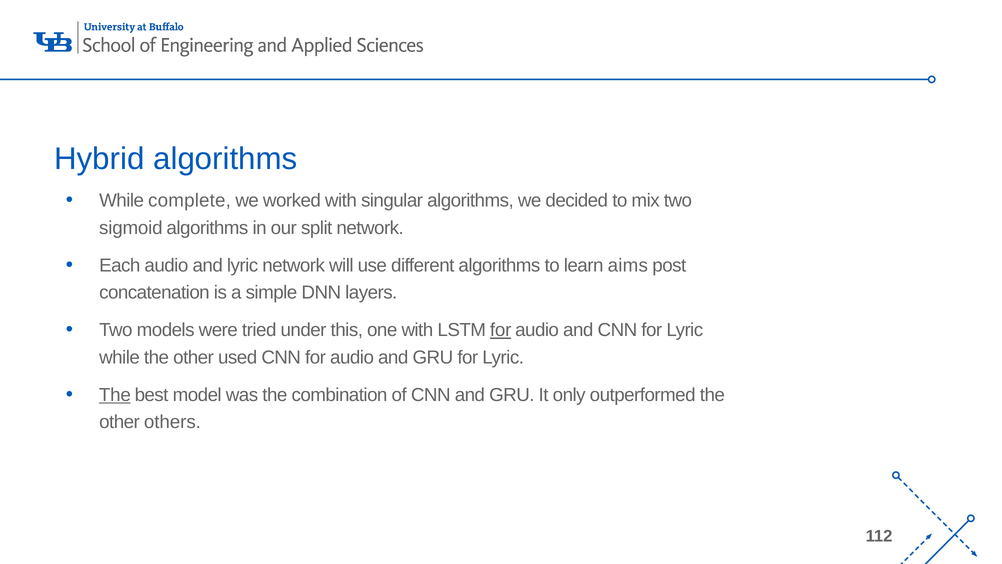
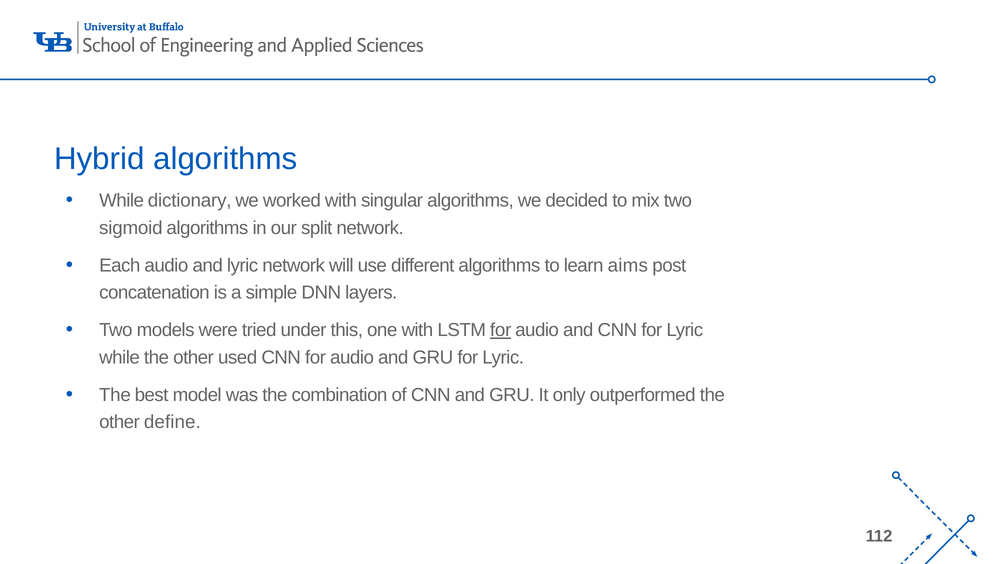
complete: complete -> dictionary
The at (115, 395) underline: present -> none
others: others -> define
